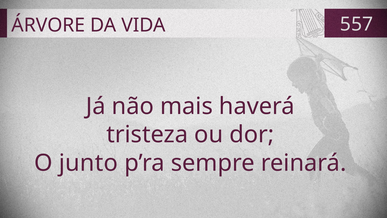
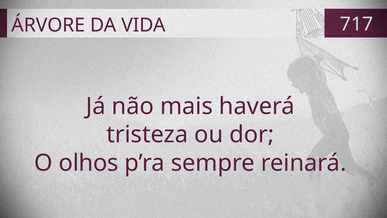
557: 557 -> 717
junto: junto -> olhos
